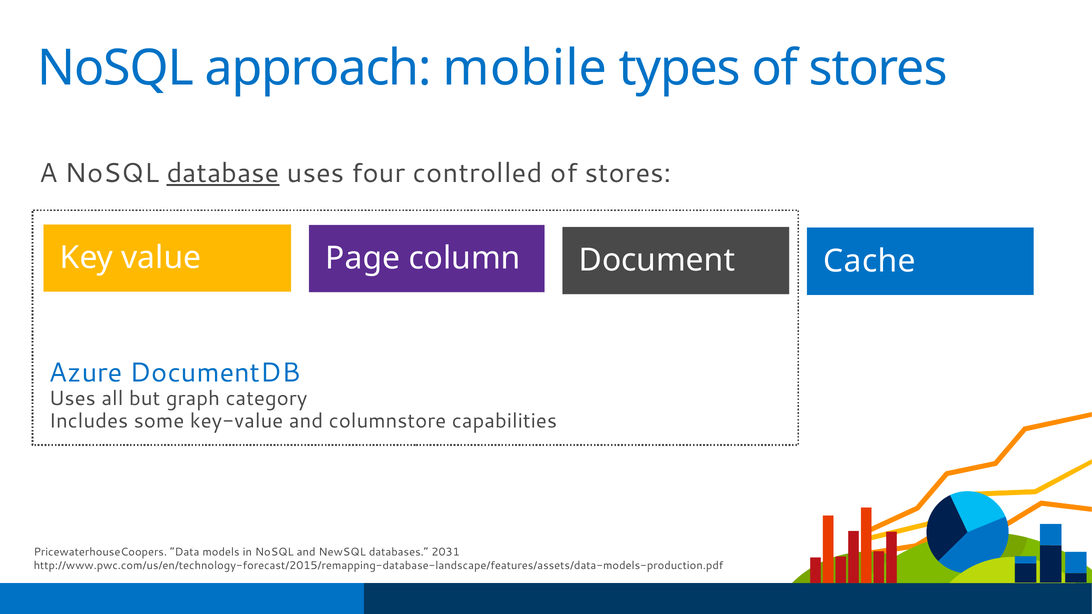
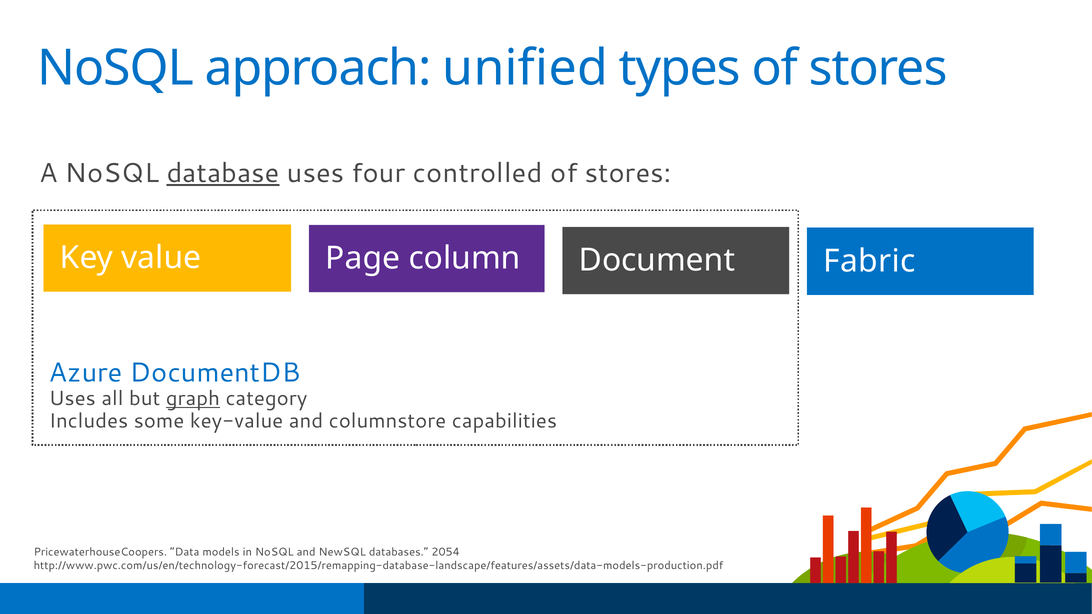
mobile: mobile -> unified
Cache: Cache -> Fabric
graph underline: none -> present
2031: 2031 -> 2054
